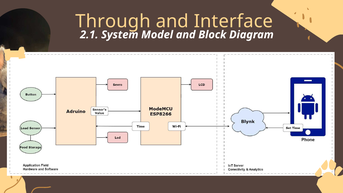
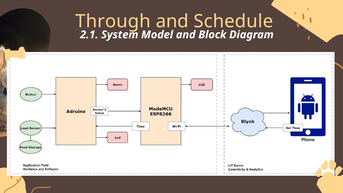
Interface: Interface -> Schedule
